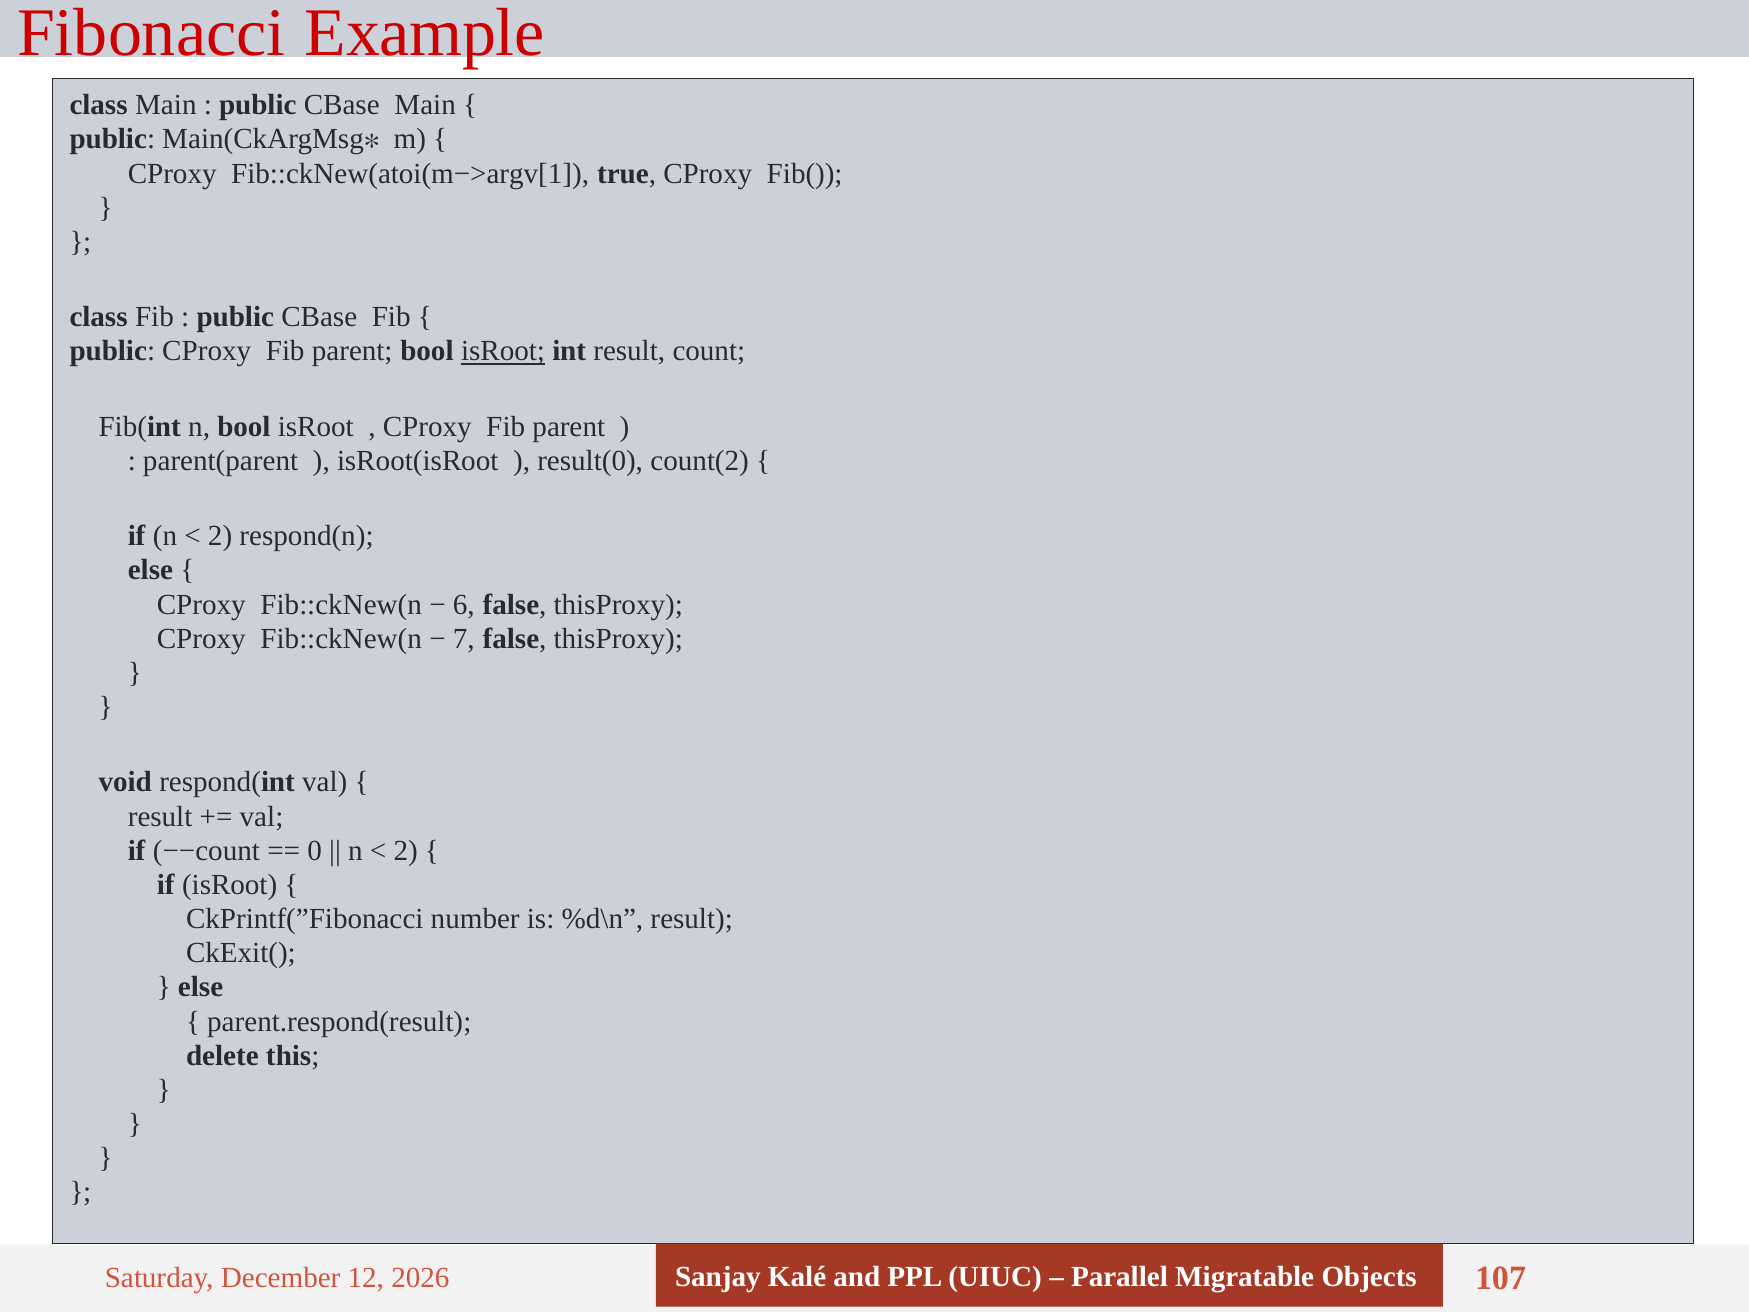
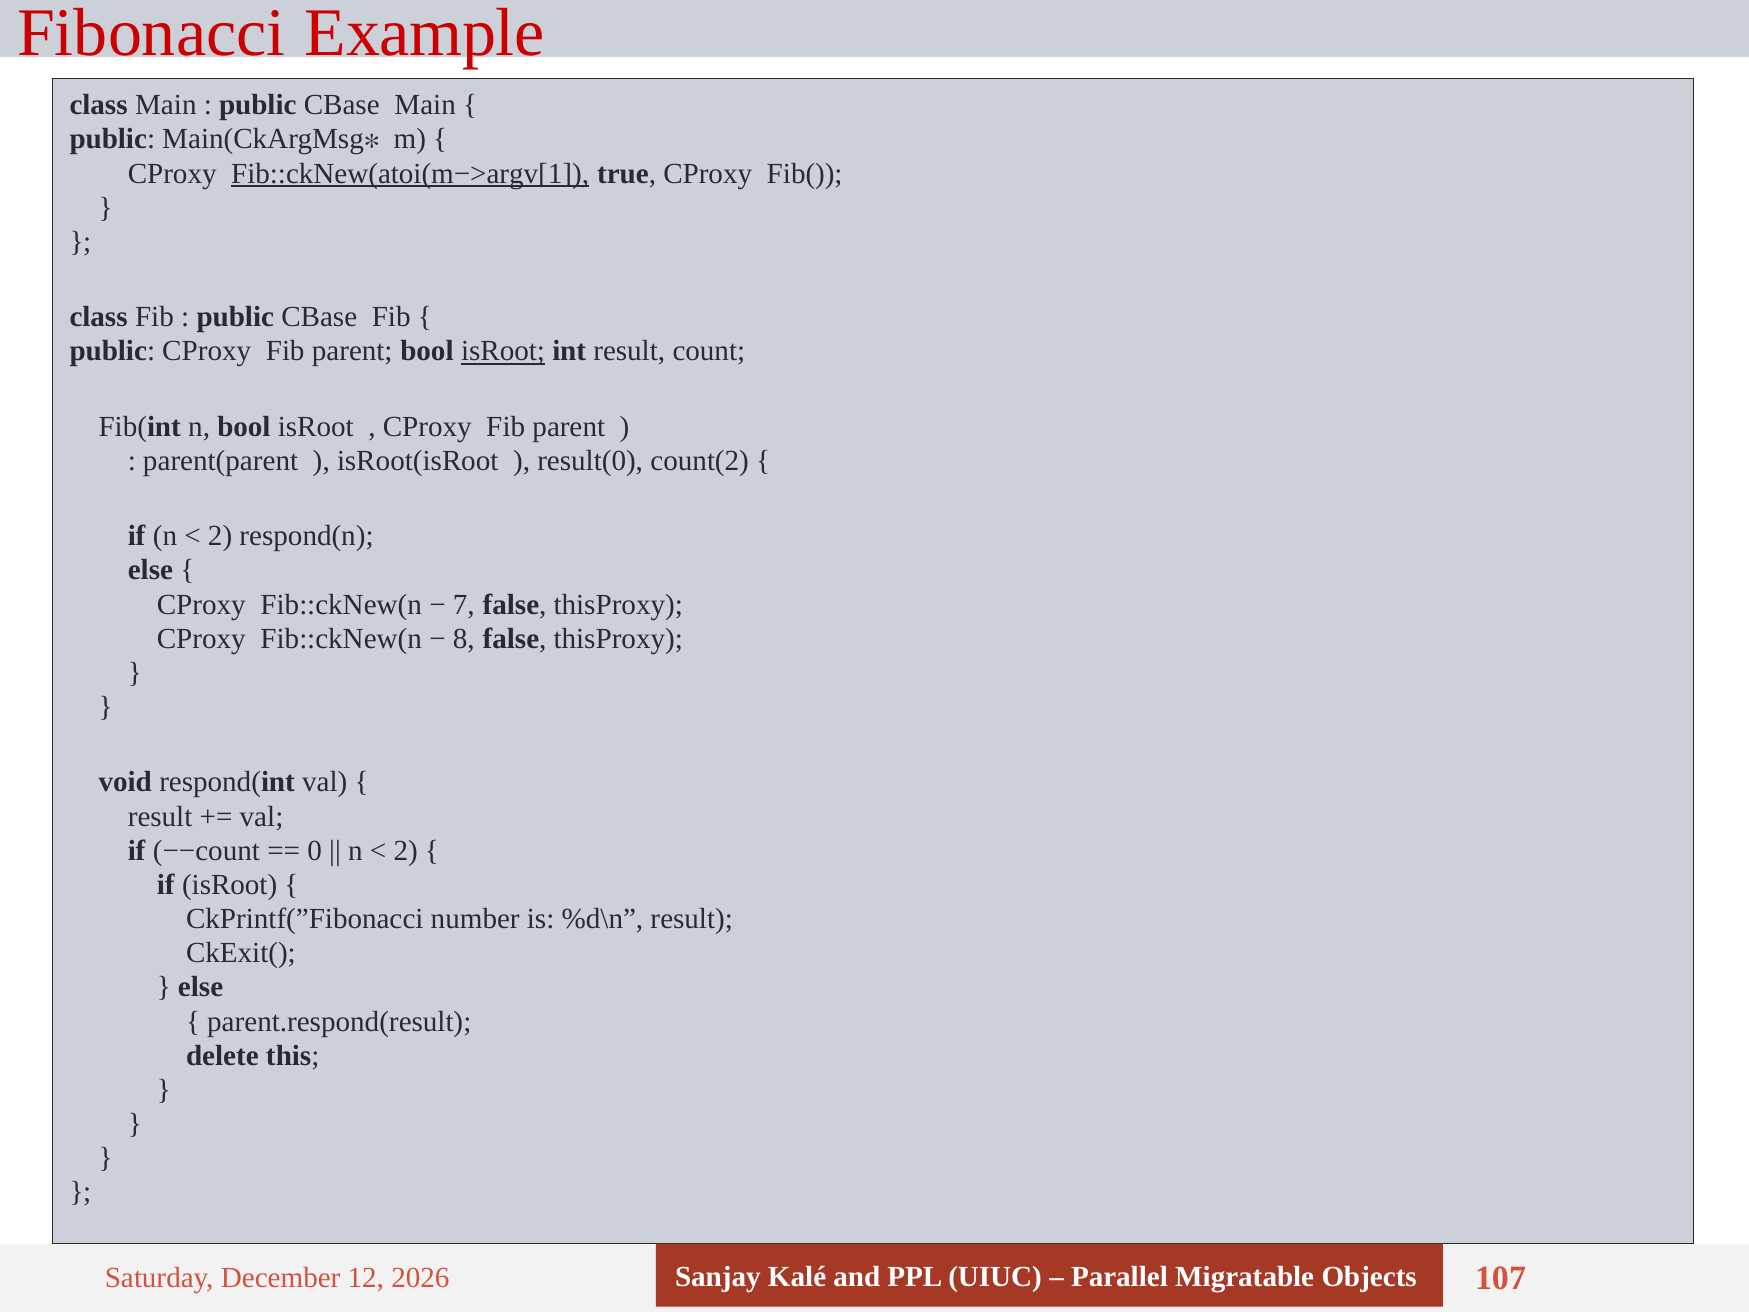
Fib::ckNew(atoi(m−>argv[1 underline: none -> present
6: 6 -> 7
7: 7 -> 8
